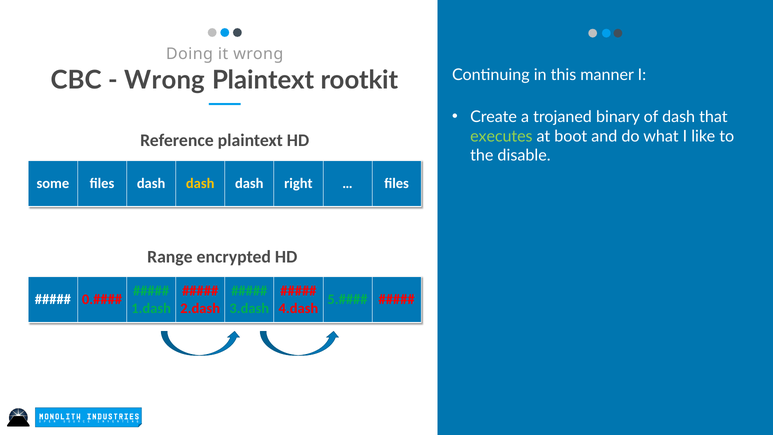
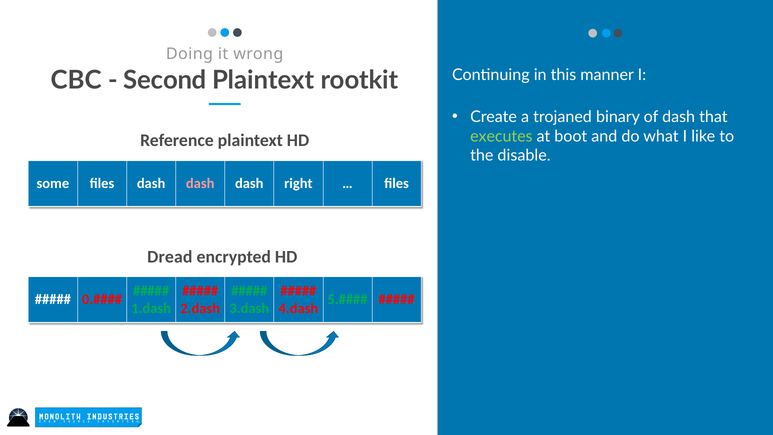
Wrong at (165, 80): Wrong -> Second
dash at (200, 184) colour: yellow -> pink
Range: Range -> Dread
